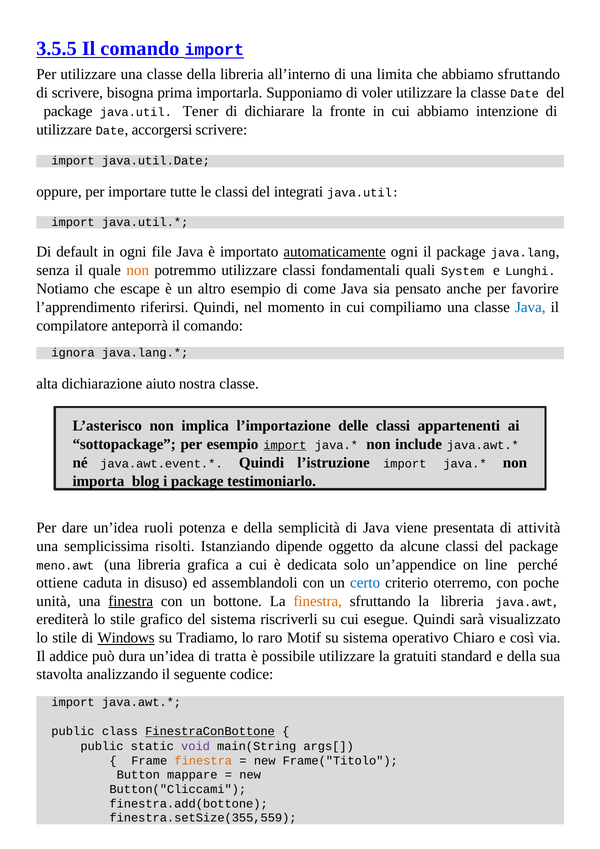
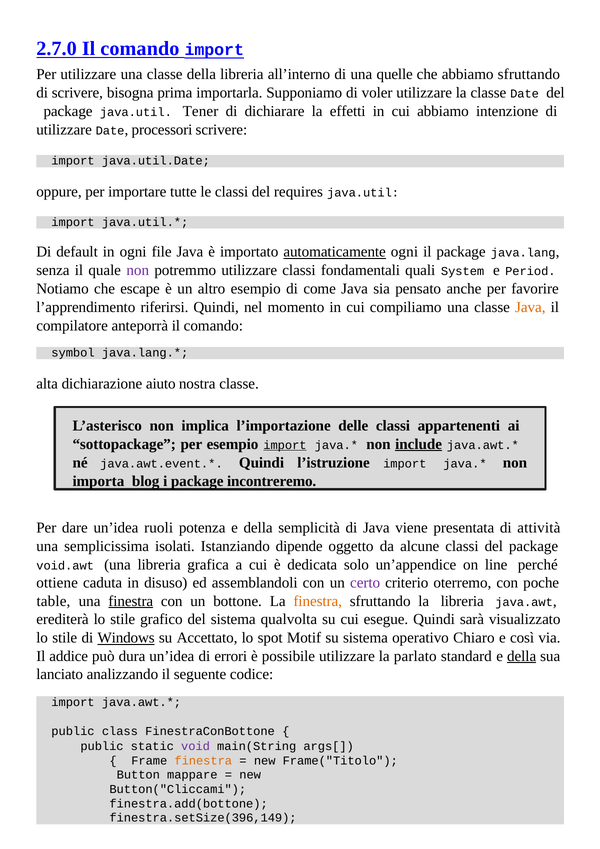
3.5.5: 3.5.5 -> 2.7.0
limita: limita -> quelle
fronte: fronte -> effetti
accorgersi: accorgersi -> processori
integrati: integrati -> requires
non at (138, 270) colour: orange -> purple
Lunghi: Lunghi -> Period
Java at (530, 307) colour: blue -> orange
ignora: ignora -> symbol
include underline: none -> present
testimoniarlo: testimoniarlo -> incontreremo
risolti: risolti -> isolati
meno.awt: meno.awt -> void.awt
certo colour: blue -> purple
unità: unità -> table
riscriverli: riscriverli -> qualvolta
Tradiamo: Tradiamo -> Accettato
raro: raro -> spot
tratta: tratta -> errori
gratuiti: gratuiti -> parlato
della at (522, 656) underline: none -> present
stavolta: stavolta -> lanciato
FinestraConBottone underline: present -> none
finestra.setSize(355,559: finestra.setSize(355,559 -> finestra.setSize(396,149
